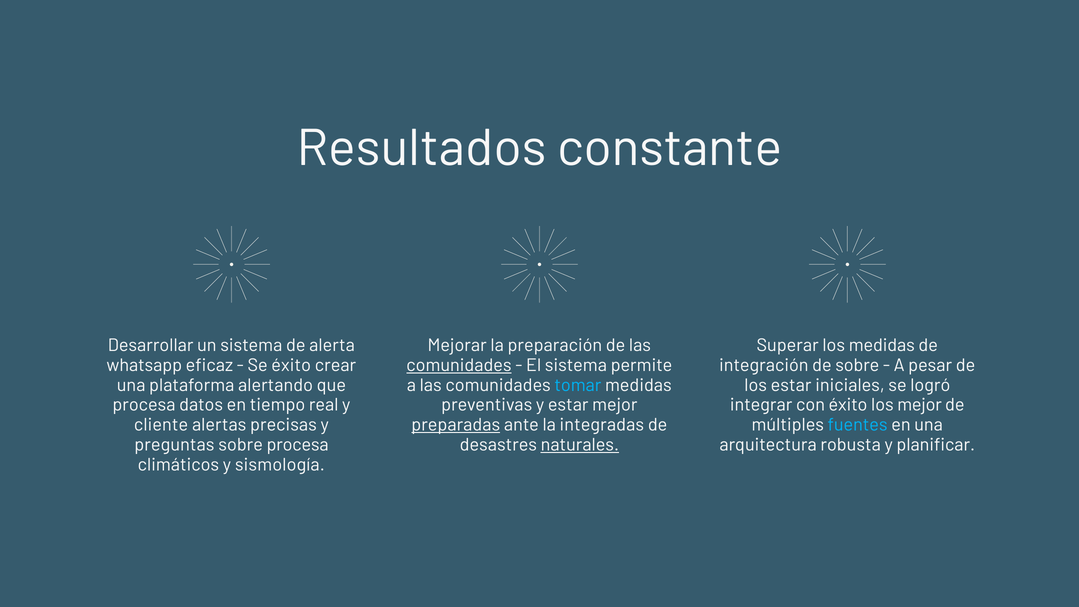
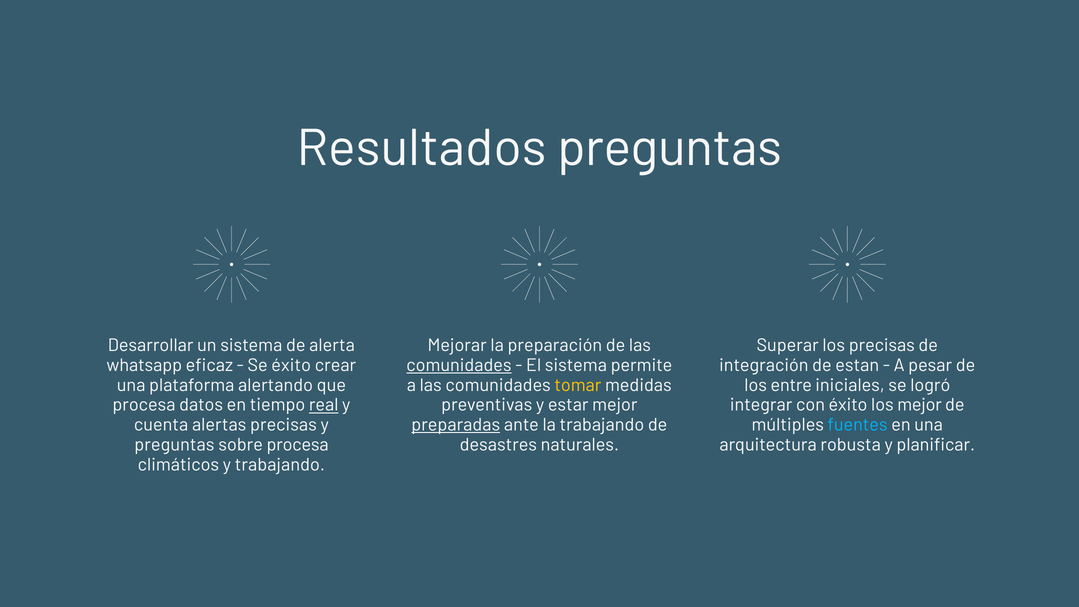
Resultados constante: constante -> preguntas
los medidas: medidas -> precisas
de sobre: sobre -> estan
tomar colour: light blue -> yellow
los estar: estar -> entre
real underline: none -> present
cliente: cliente -> cuenta
la integradas: integradas -> trabajando
naturales underline: present -> none
y sismología: sismología -> trabajando
